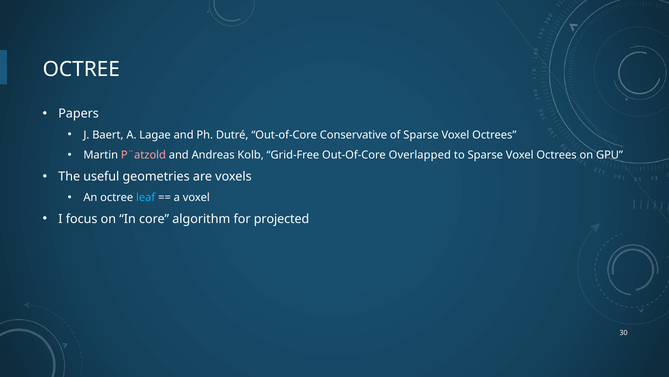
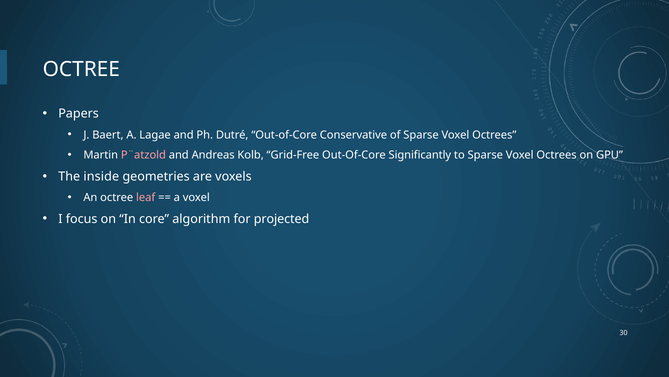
Overlapped: Overlapped -> Significantly
useful: useful -> inside
leaf colour: light blue -> pink
